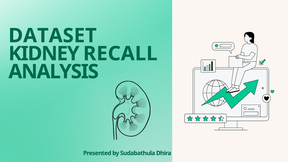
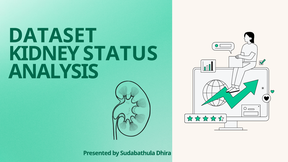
RECALL: RECALL -> STATUS
